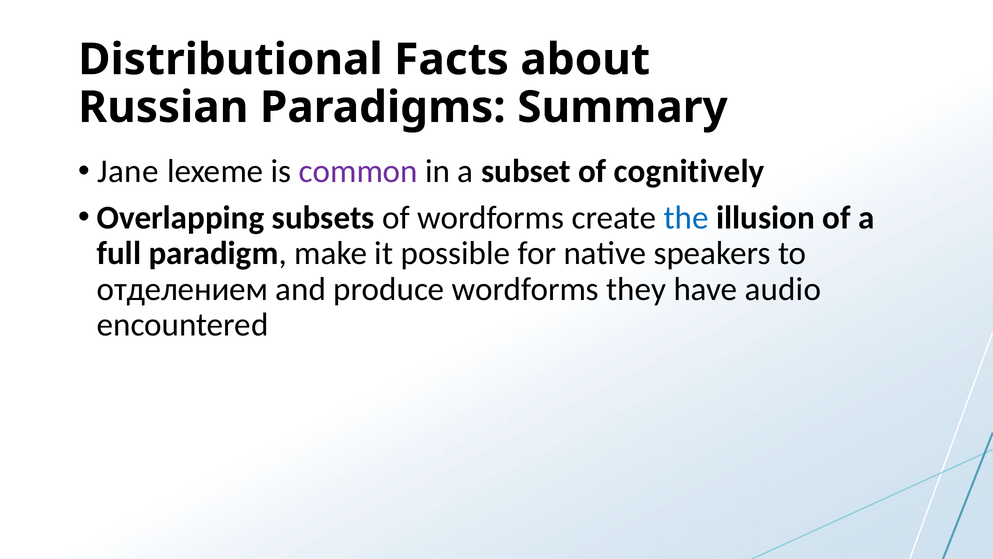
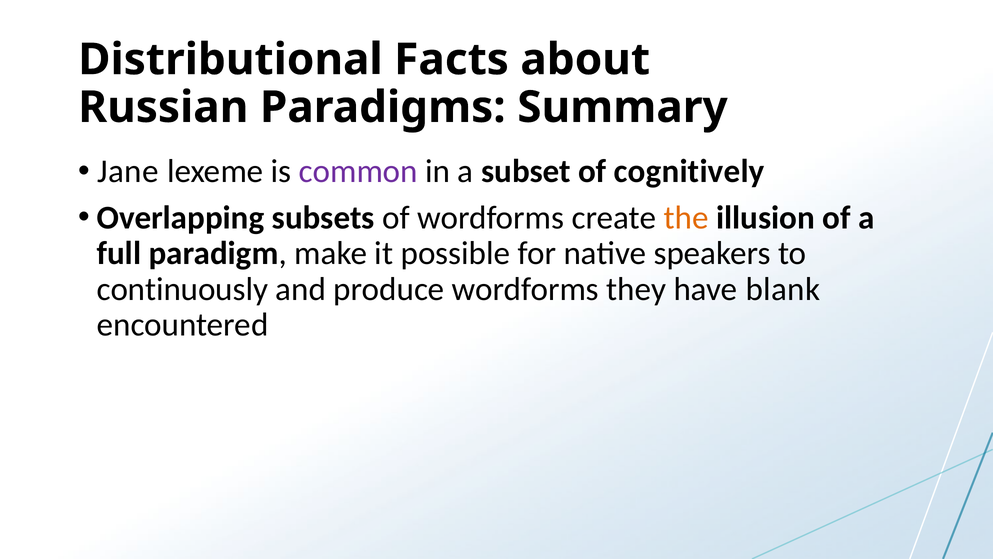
the colour: blue -> orange
отделением: отделением -> continuously
audio: audio -> blank
